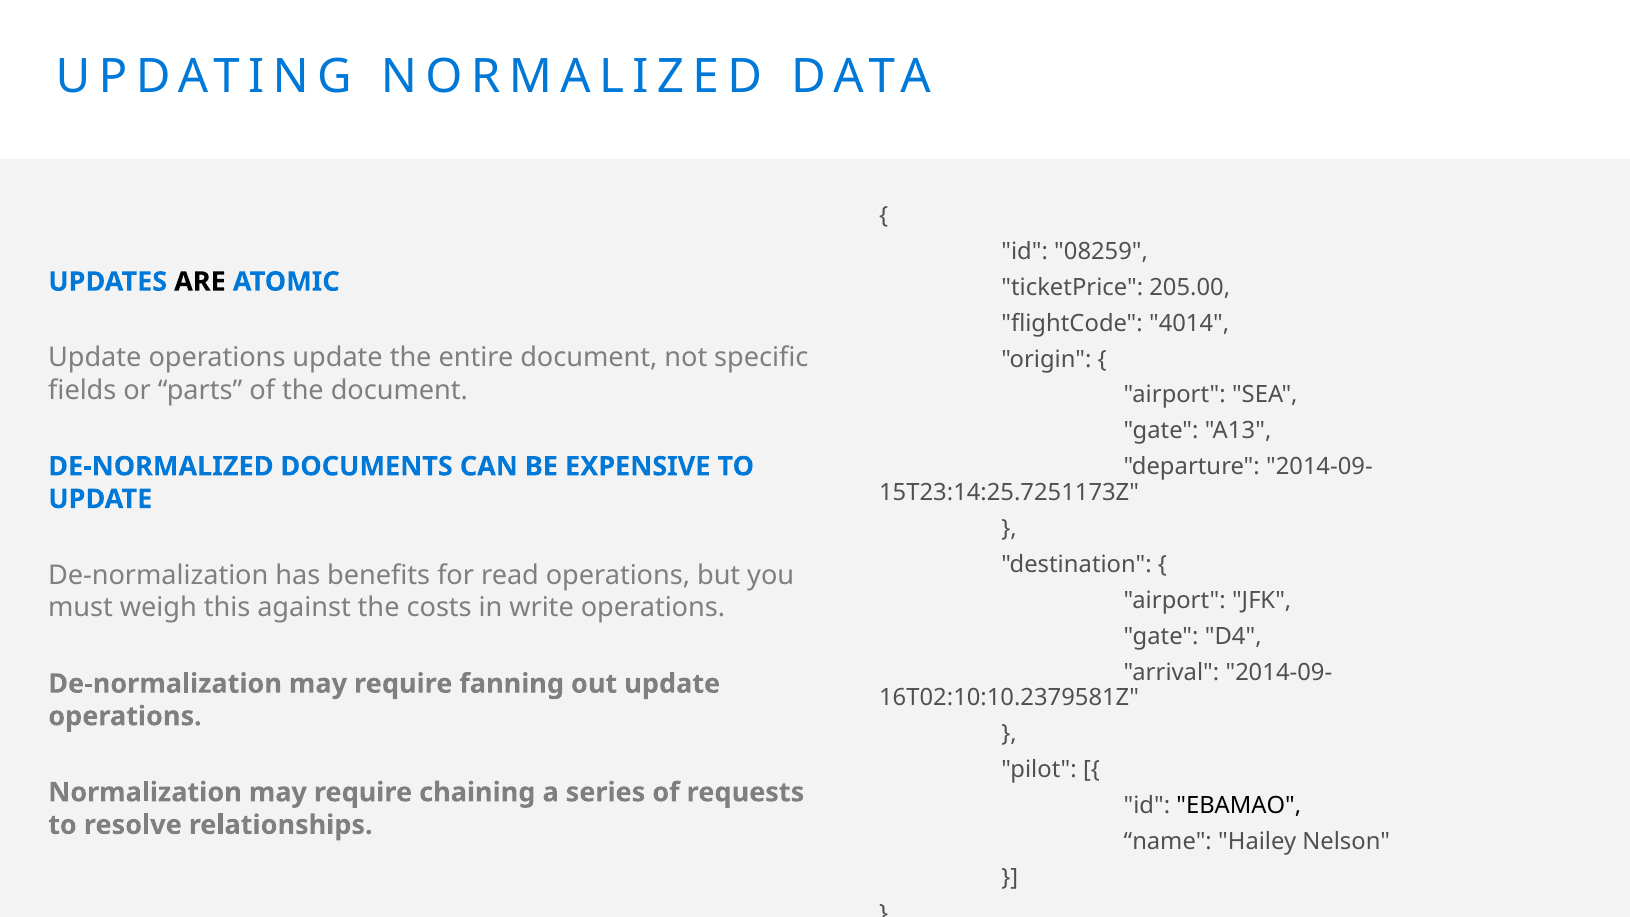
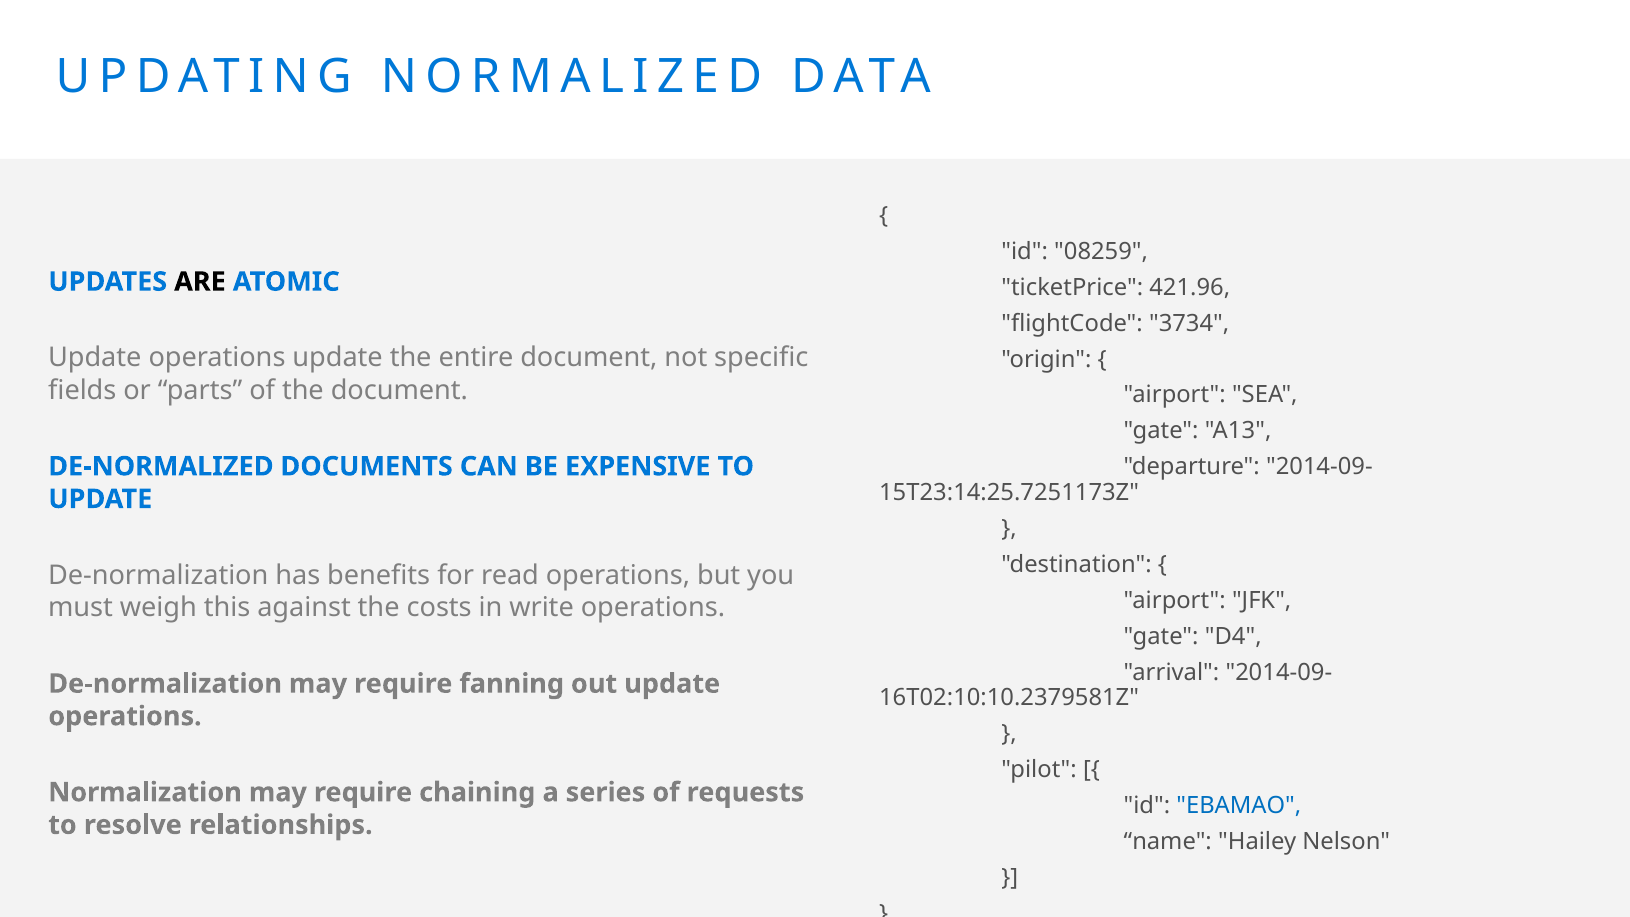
205.00: 205.00 -> 421.96
4014: 4014 -> 3734
EBAMAO colour: black -> blue
